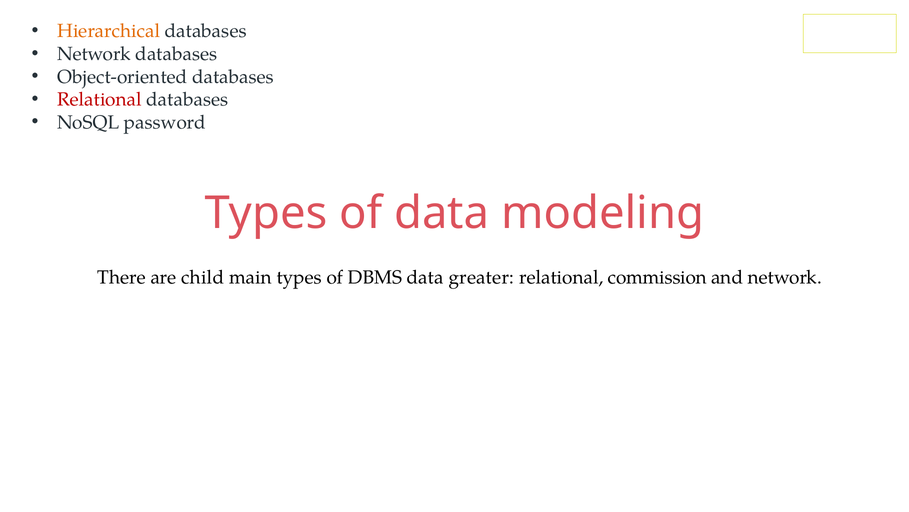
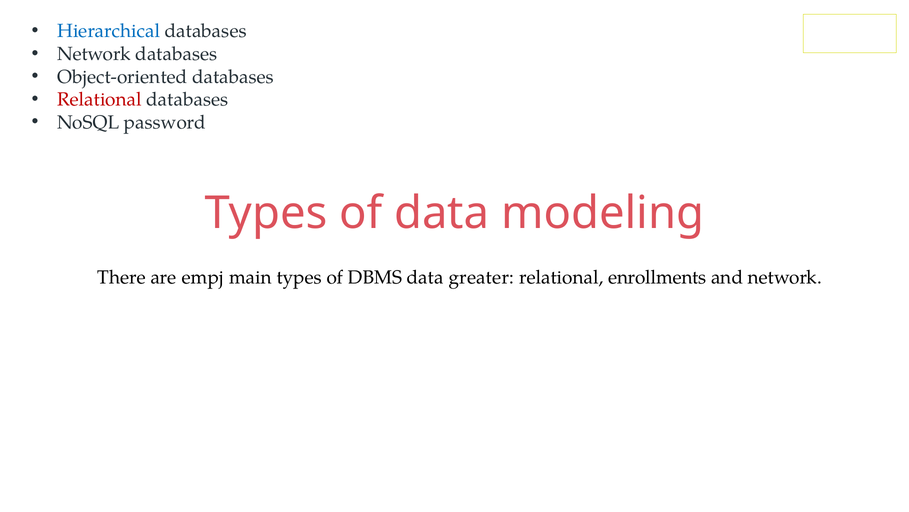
Hierarchical colour: orange -> blue
child: child -> empj
commission: commission -> enrollments
